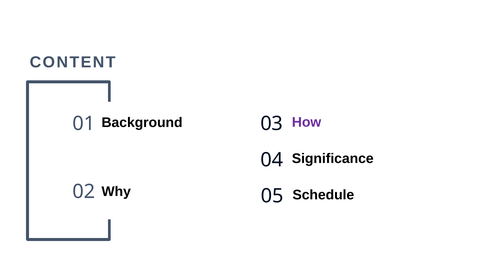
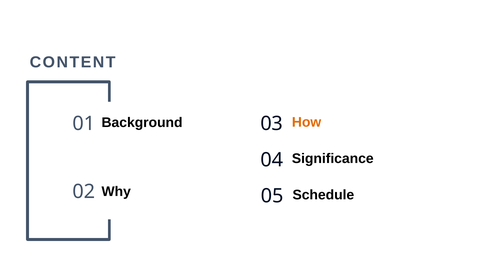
How colour: purple -> orange
